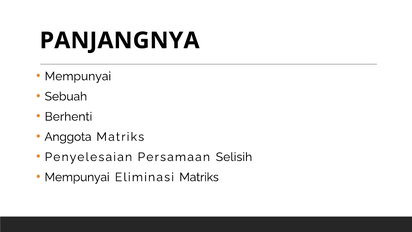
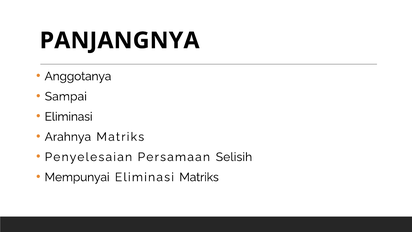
Mempunyai at (78, 76): Mempunyai -> Anggotanya
Sebuah: Sebuah -> Sampai
Berhenti at (68, 117): Berhenti -> Eliminasi
Anggota: Anggota -> Arahnya
